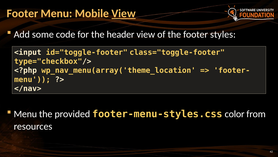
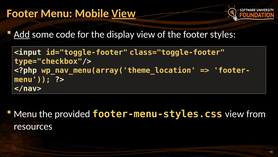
Add underline: none -> present
header: header -> display
footer-menu-styles.css color: color -> view
